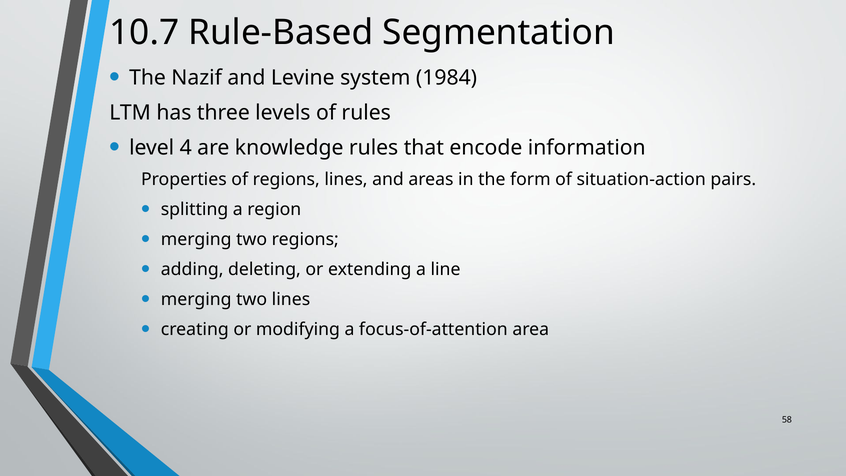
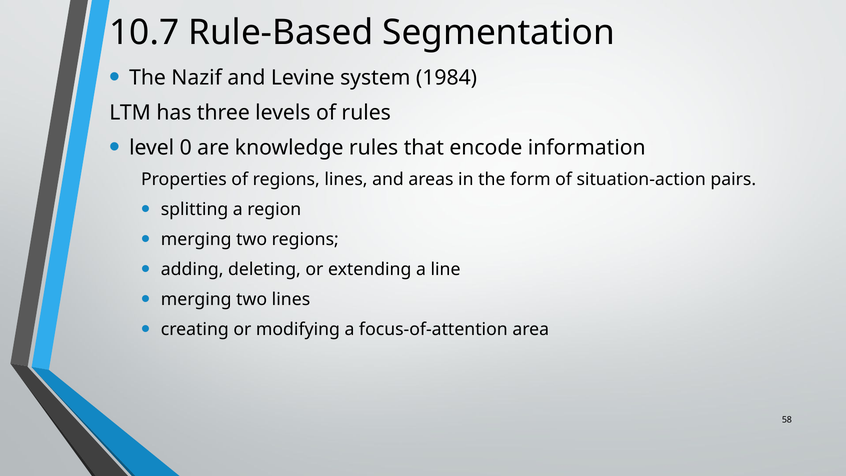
4: 4 -> 0
